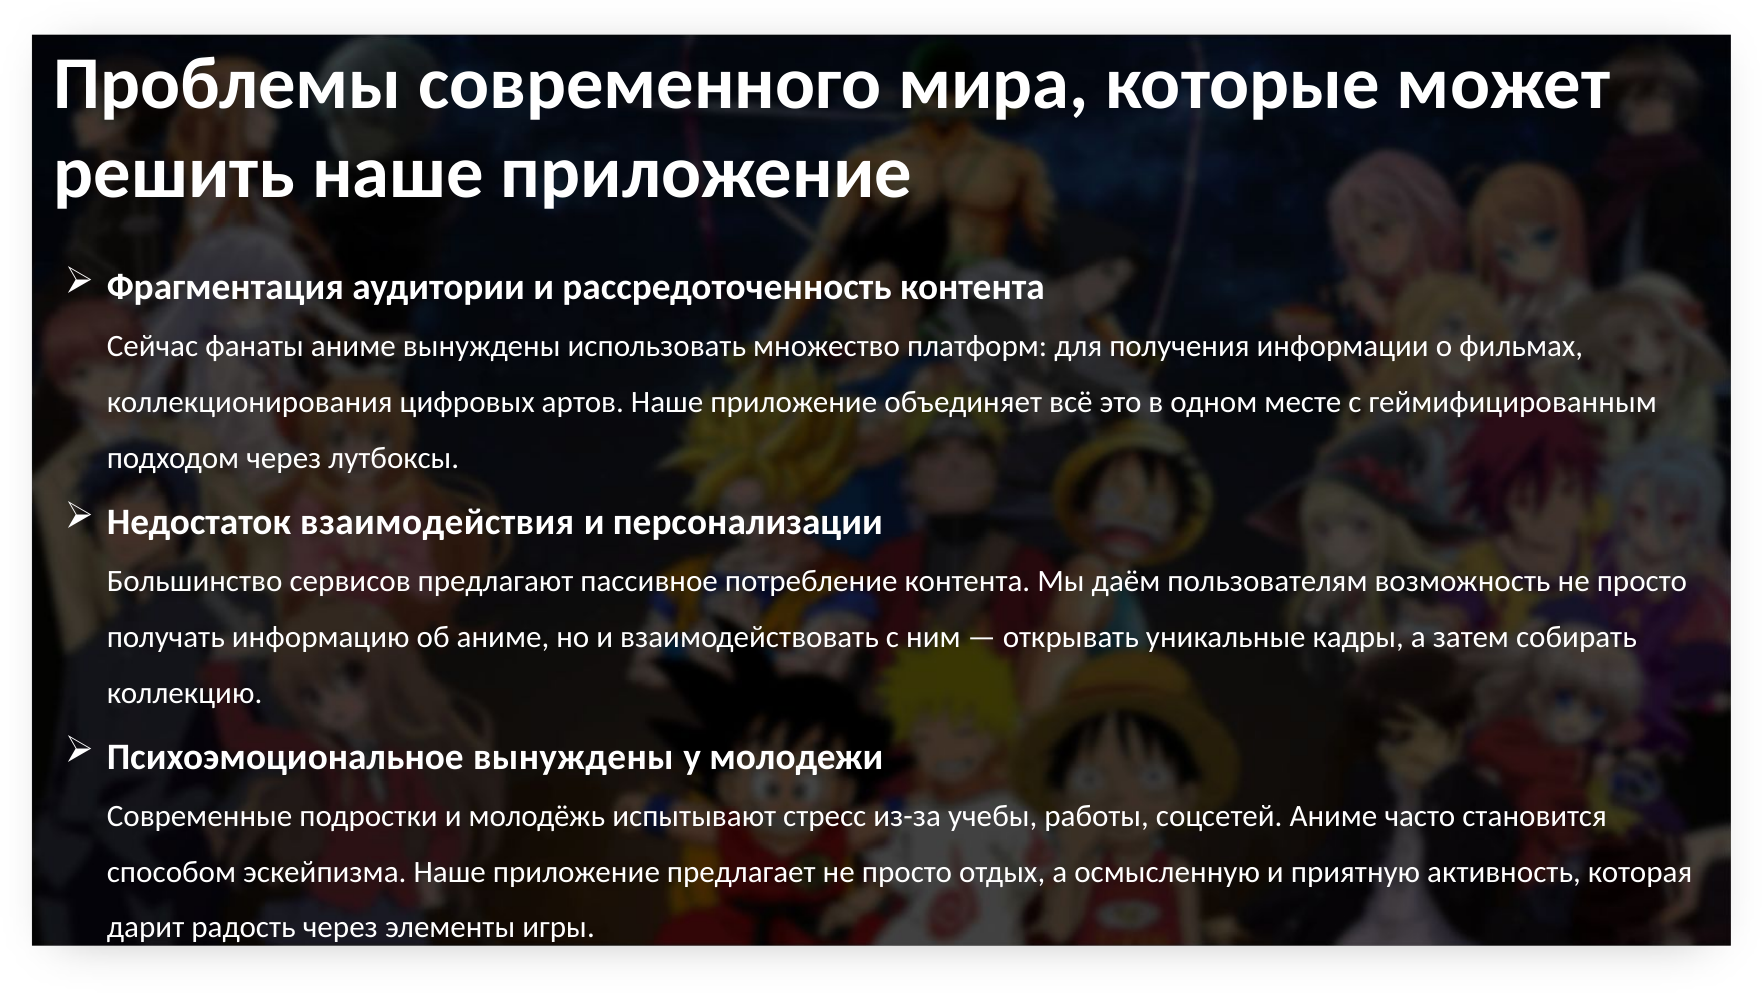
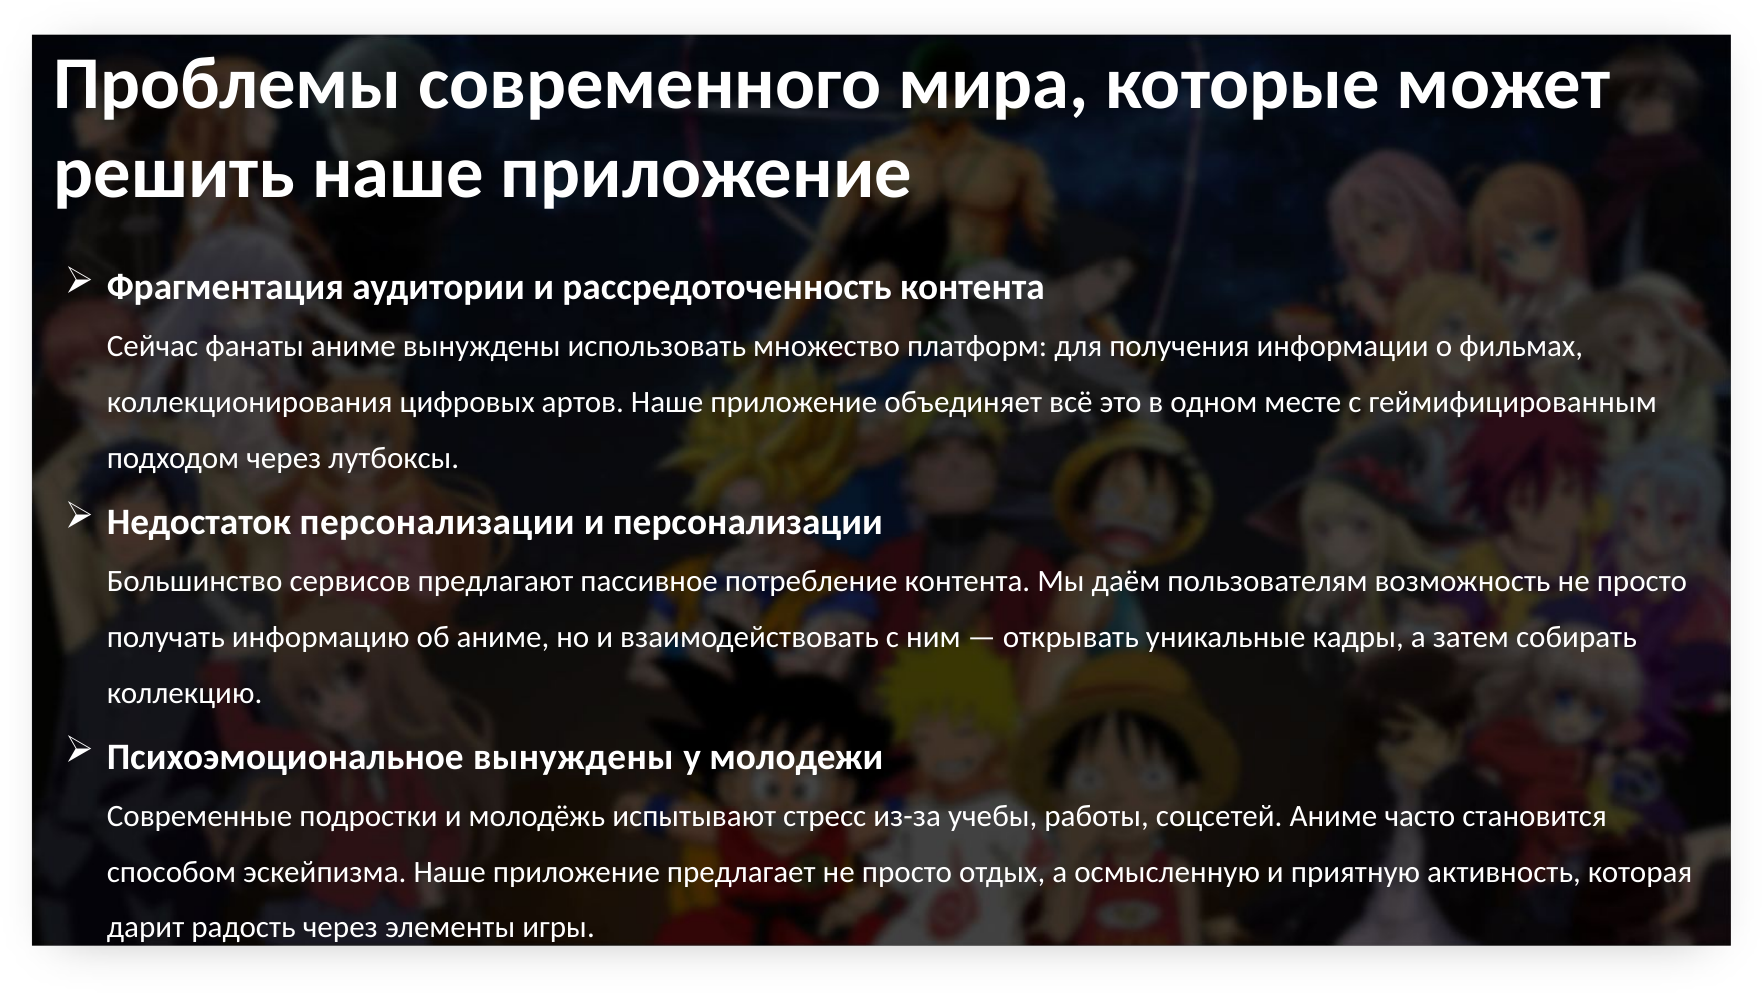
Недостаток взаимодействия: взаимодействия -> персонализации
